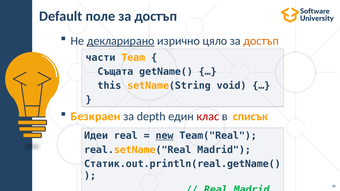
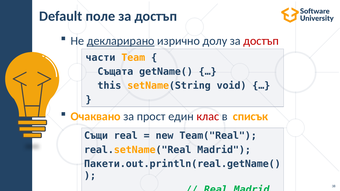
цяло: цяло -> долу
достъп at (261, 41) colour: orange -> red
Безкраен: Безкраен -> Очаквано
depth: depth -> прост
Идеи: Идеи -> Същи
new underline: present -> none
Статик.out.println(real.getName(: Статик.out.println(real.getName( -> Пакети.out.println(real.getName(
